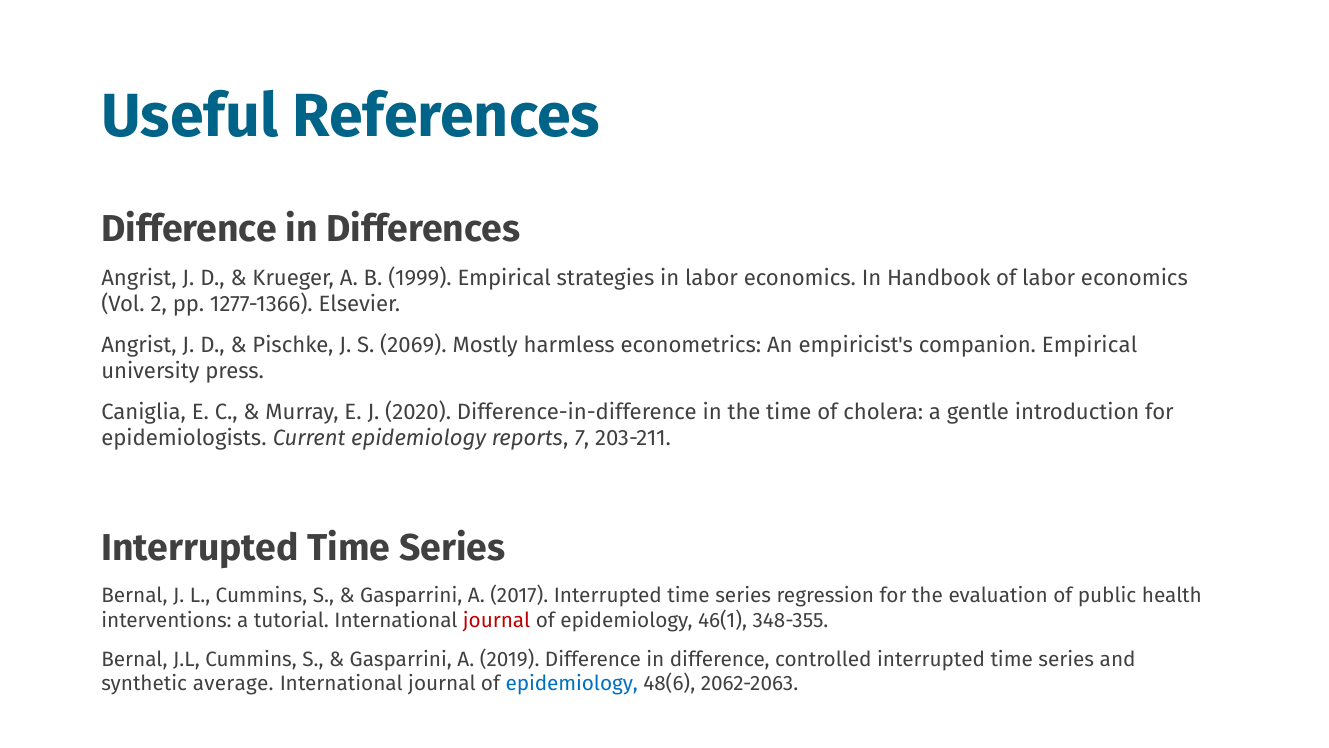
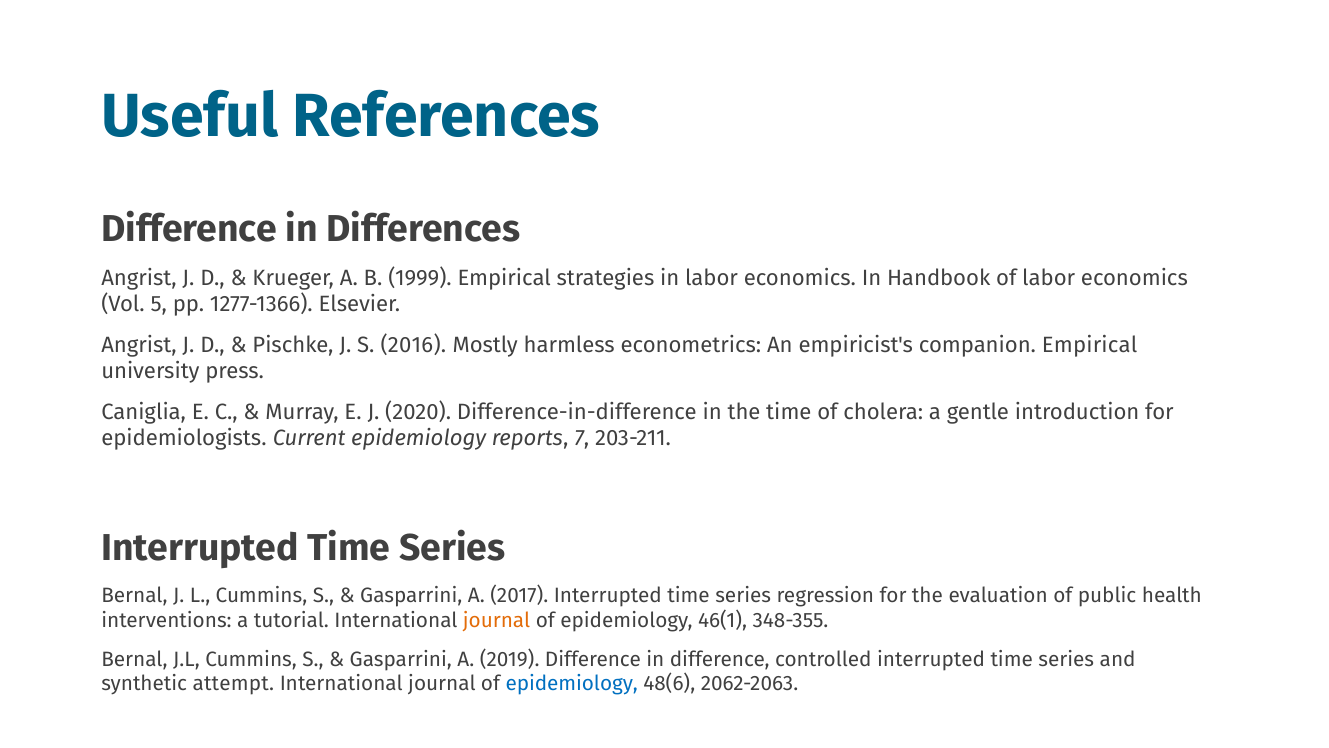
2: 2 -> 5
2069: 2069 -> 2016
journal at (497, 620) colour: red -> orange
average: average -> attempt
